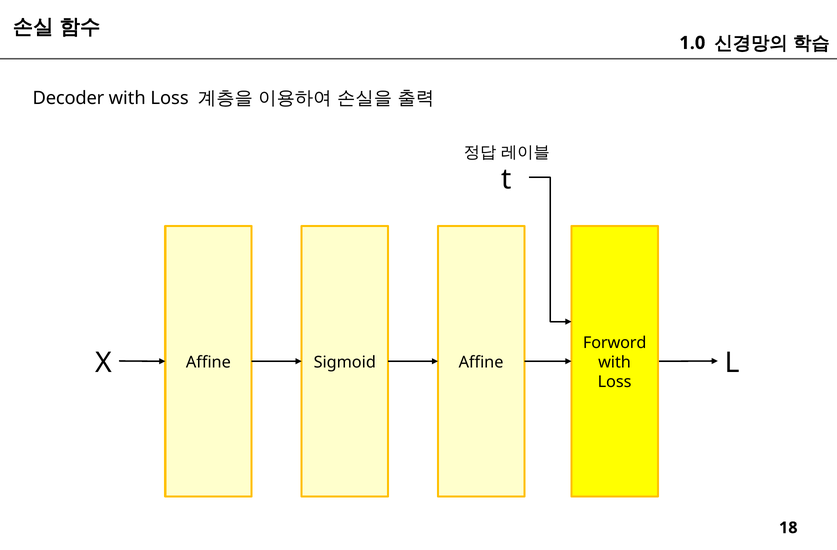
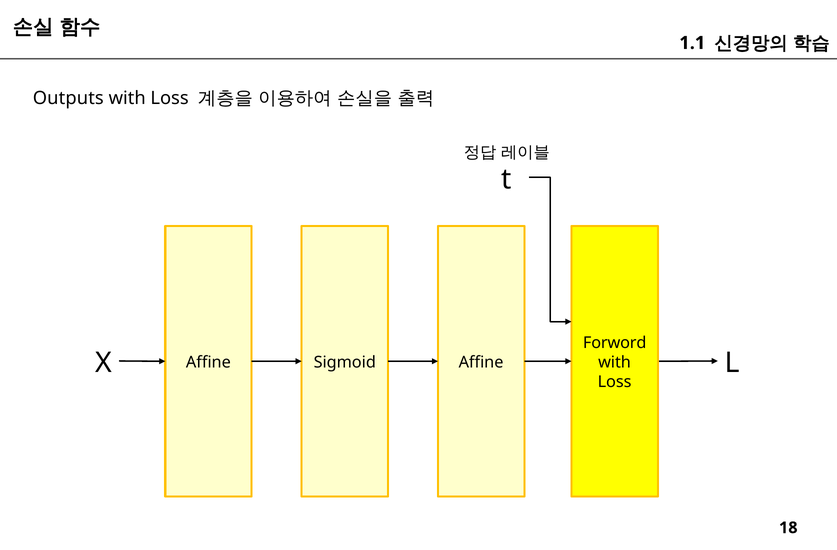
1.0: 1.0 -> 1.1
Decoder: Decoder -> Outputs
